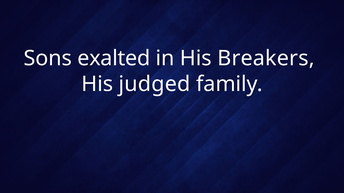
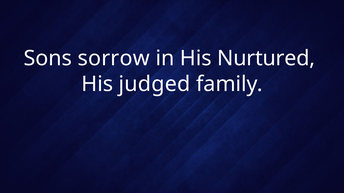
exalted: exalted -> sorrow
Breakers: Breakers -> Nurtured
